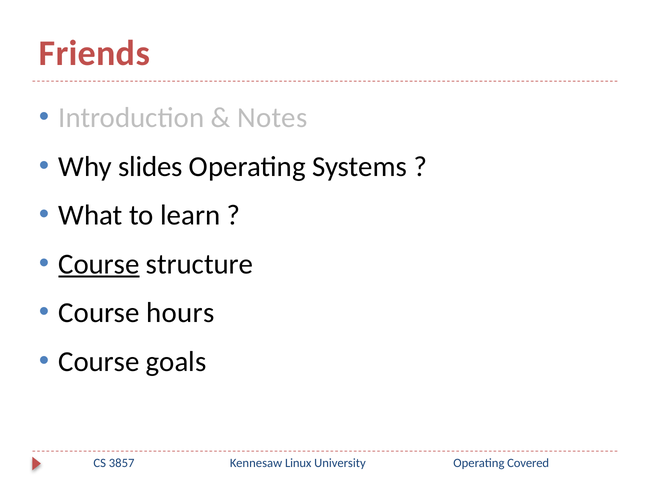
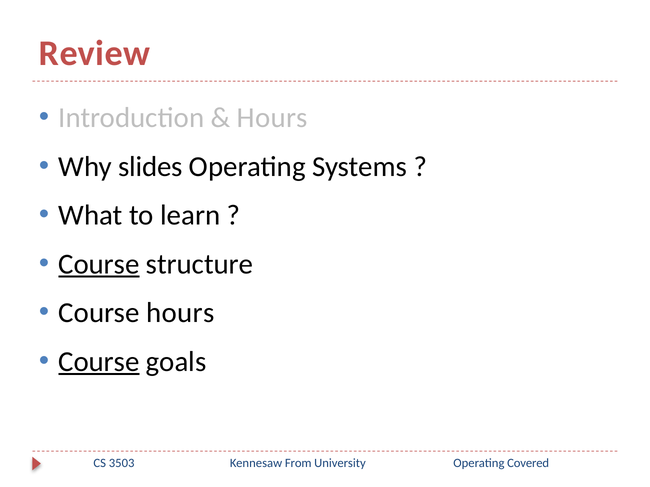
Friends: Friends -> Review
Notes at (272, 118): Notes -> Hours
Course at (99, 362) underline: none -> present
3857: 3857 -> 3503
Linux: Linux -> From
